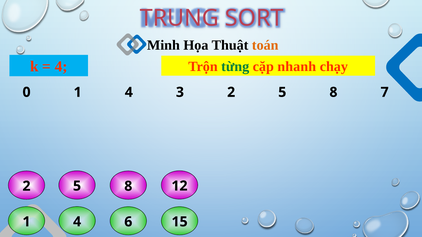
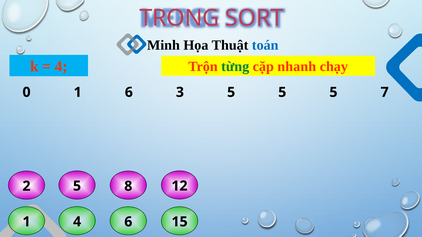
TRUNG: TRUNG -> TRONG
toán colour: orange -> blue
1 4: 4 -> 6
3 2: 2 -> 5
8 at (333, 92): 8 -> 5
